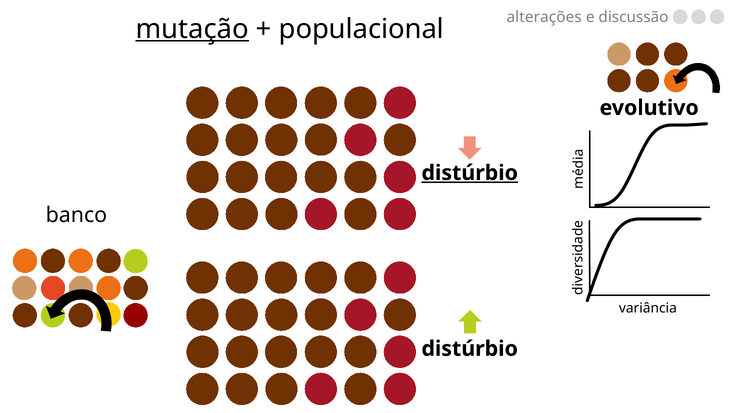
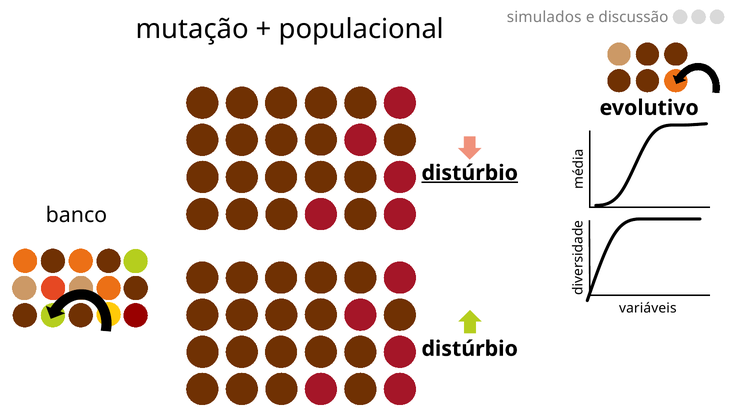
alterações: alterações -> simulados
mutação underline: present -> none
variância: variância -> variáveis
